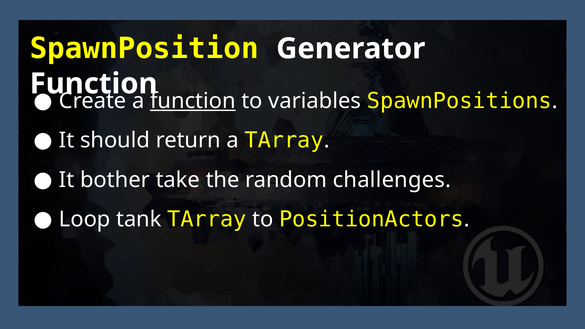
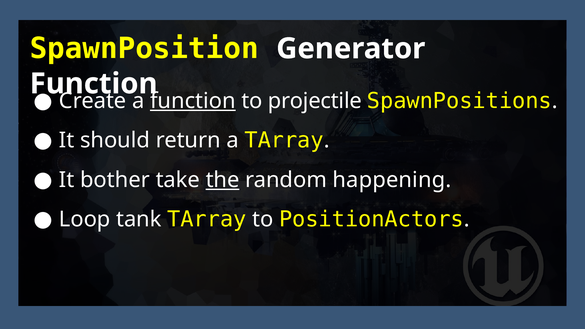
variables: variables -> projectile
the underline: none -> present
challenges: challenges -> happening
